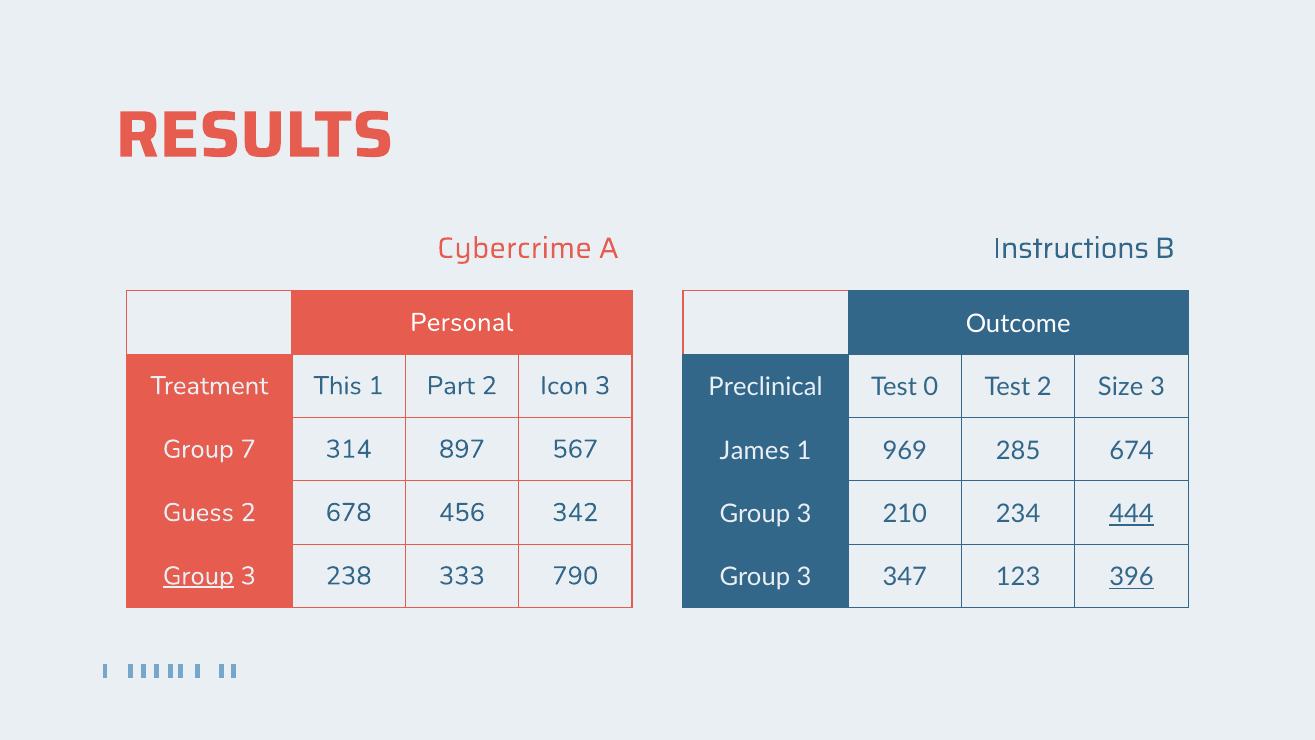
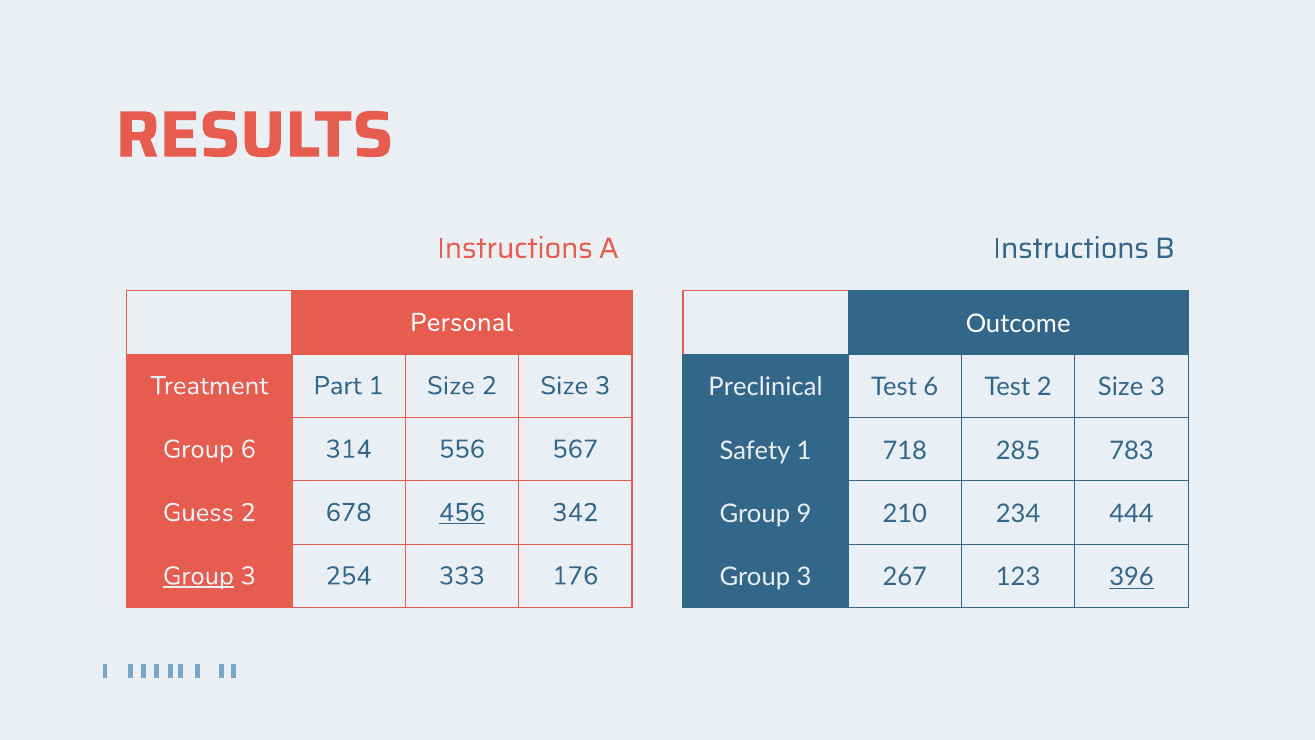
Cybercrime at (514, 248): Cybercrime -> Instructions
This: This -> Part
1 Part: Part -> Size
Icon at (564, 386): Icon -> Size
Test 0: 0 -> 6
Group 7: 7 -> 6
897: 897 -> 556
James: James -> Safety
969: 969 -> 718
674: 674 -> 783
456 underline: none -> present
3 at (804, 514): 3 -> 9
444 underline: present -> none
238: 238 -> 254
790: 790 -> 176
347: 347 -> 267
